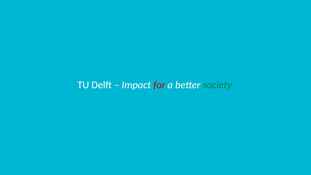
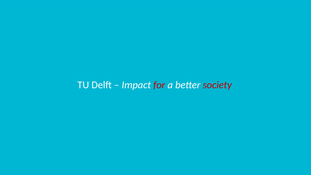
society colour: green -> red
